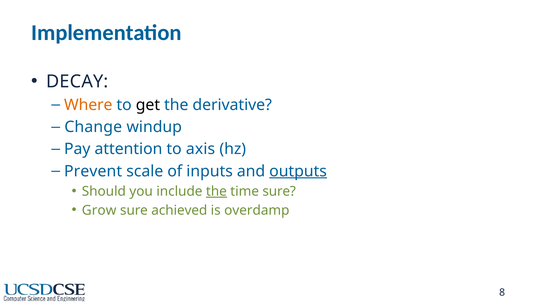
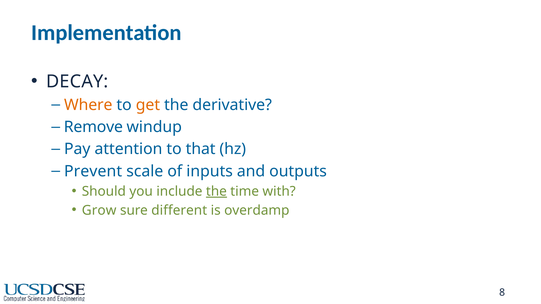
get colour: black -> orange
Change: Change -> Remove
axis: axis -> that
outputs underline: present -> none
time sure: sure -> with
achieved: achieved -> different
